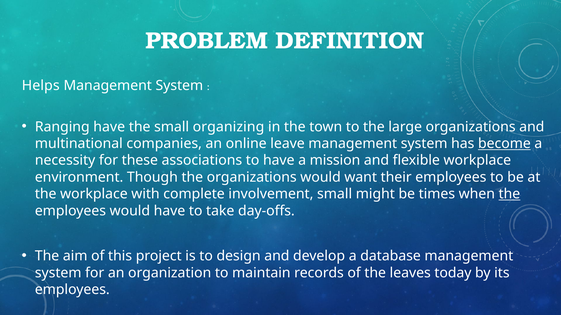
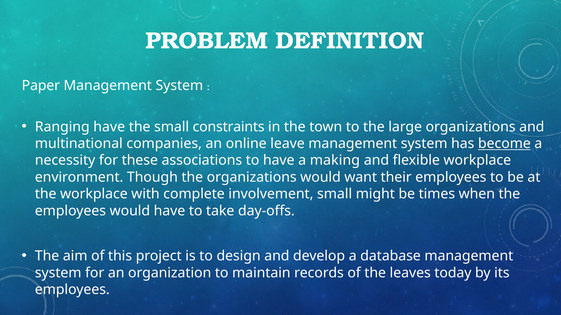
Helps: Helps -> Paper
organizing: organizing -> constraints
mission: mission -> making
the at (509, 194) underline: present -> none
